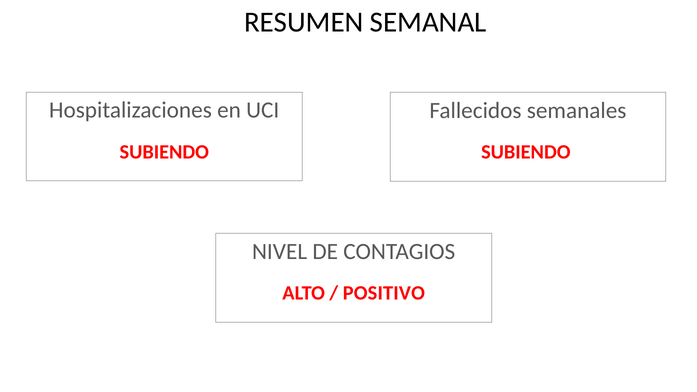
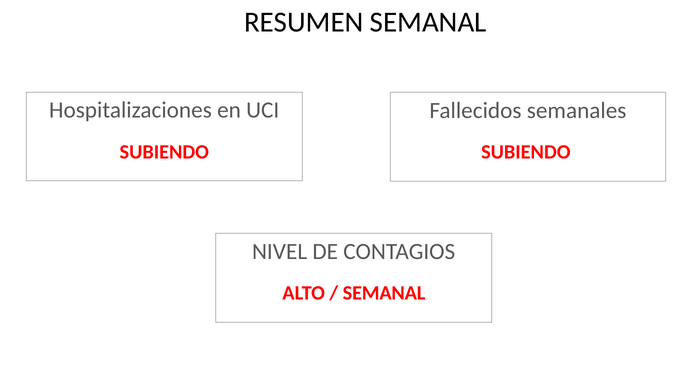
POSITIVO at (384, 293): POSITIVO -> SEMANAL
